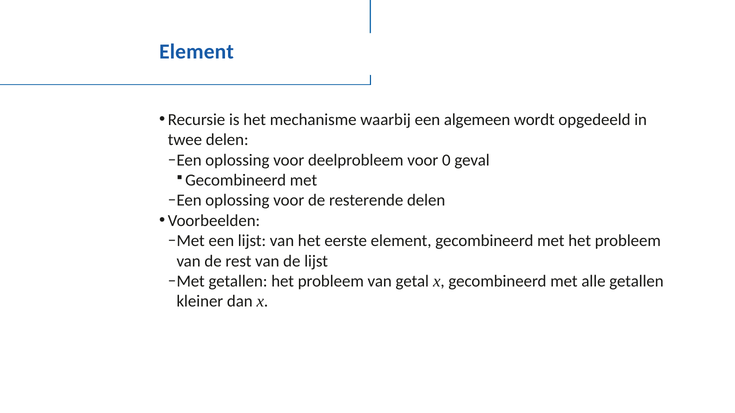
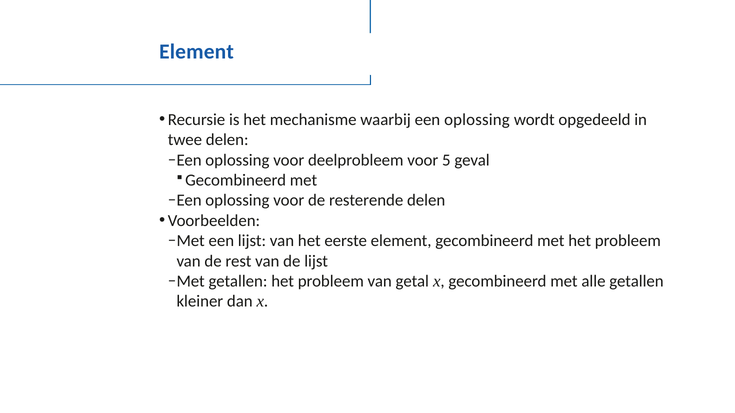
waarbij een algemeen: algemeen -> oplossing
0: 0 -> 5
